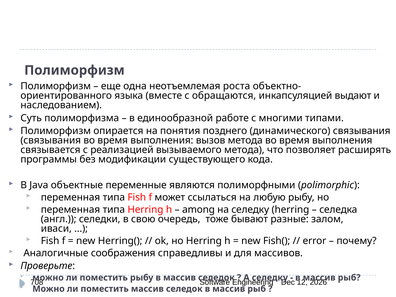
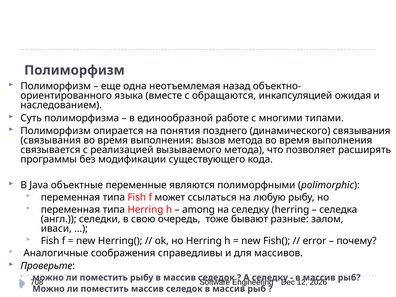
роста: роста -> назад
выдают: выдают -> ожидая
